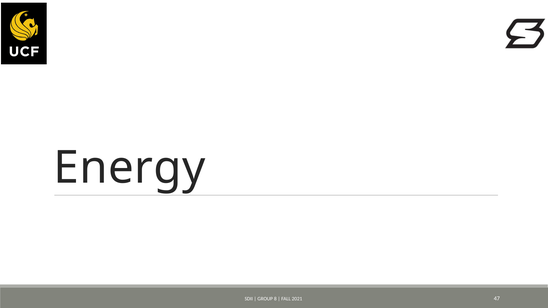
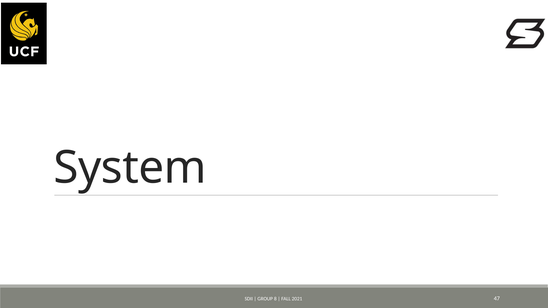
Energy: Energy -> System
